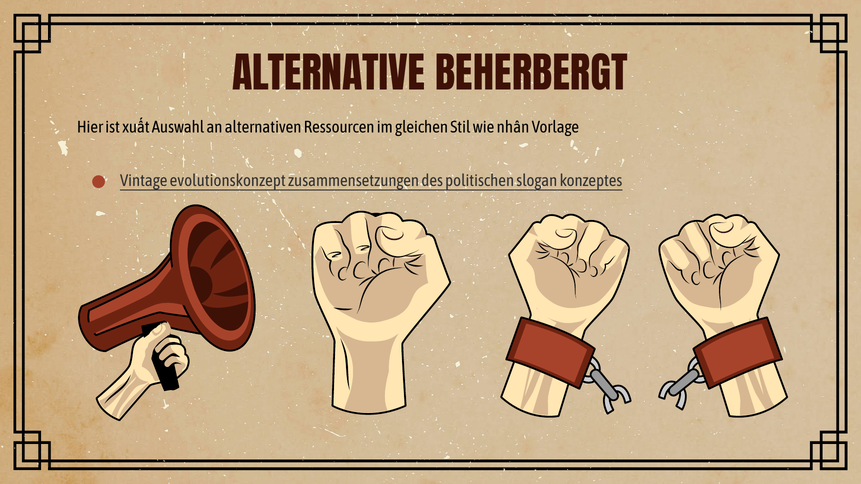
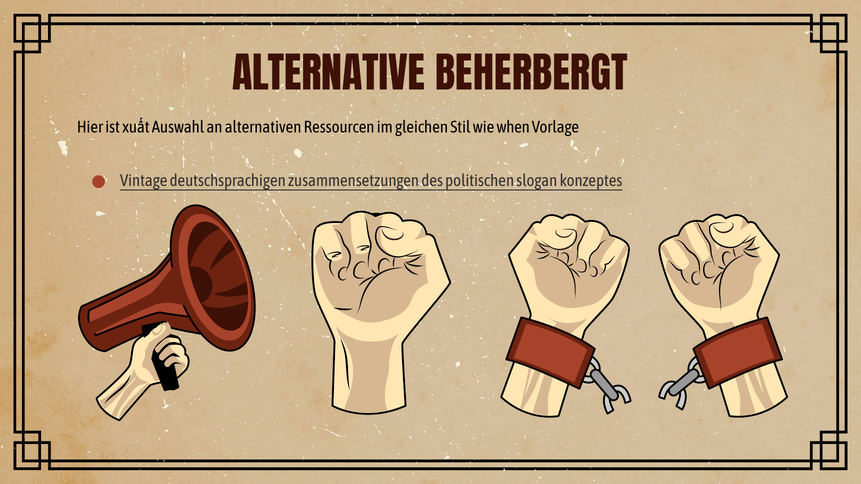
nhân: nhân -> when
evolutionskonzept: evolutionskonzept -> deutschsprachigen
